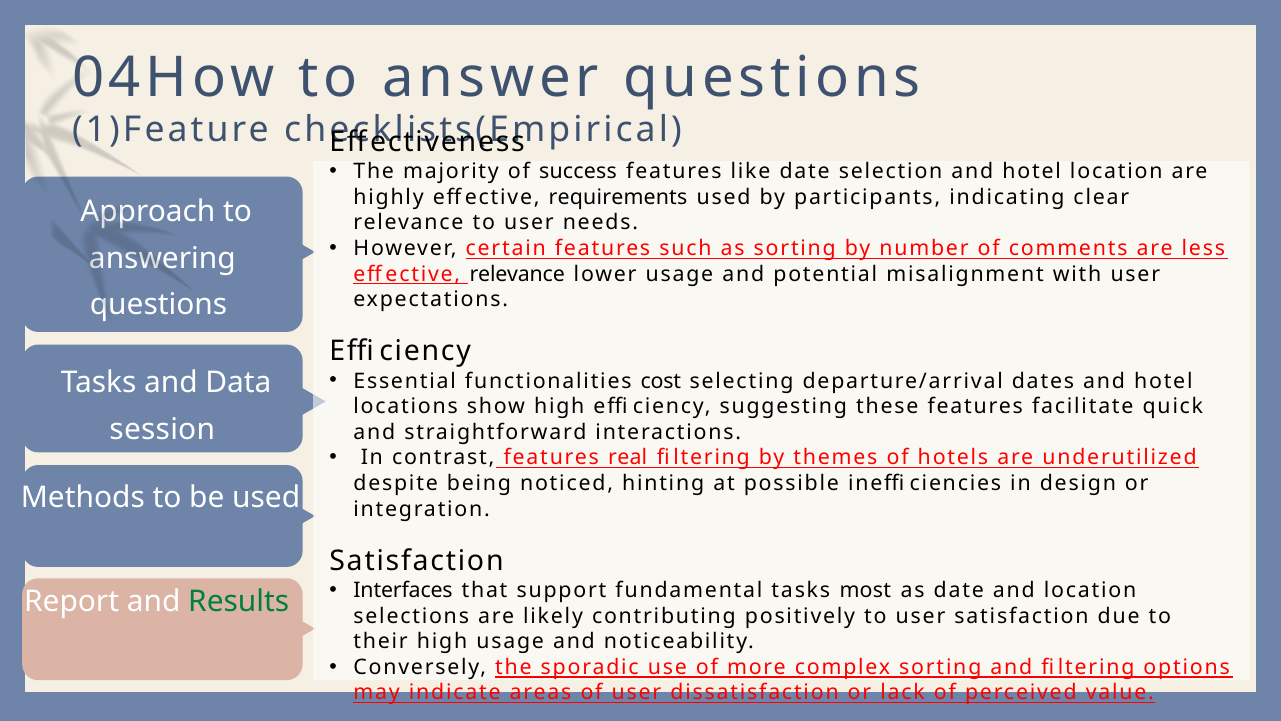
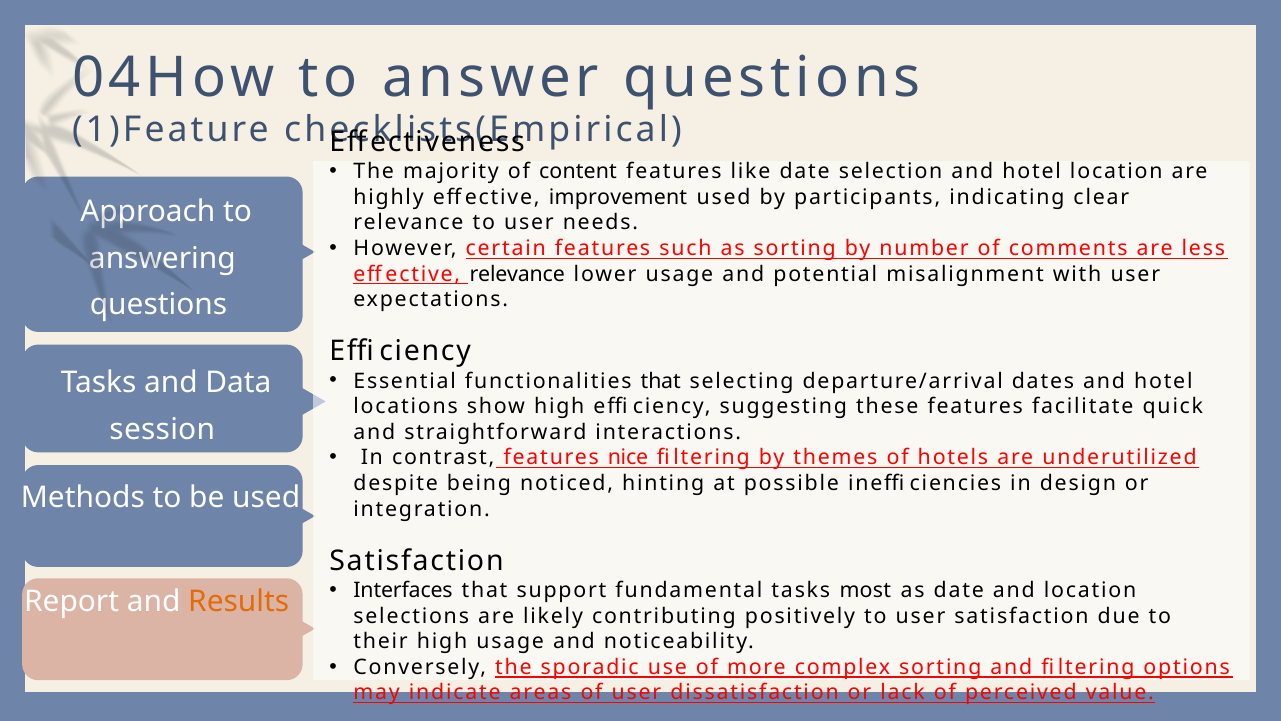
success: success -> content
requirements: requirements -> improvement
functionalities cost: cost -> that
real: real -> nice
Results colour: green -> orange
